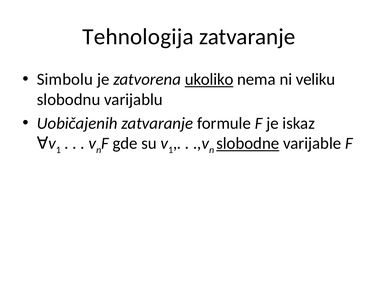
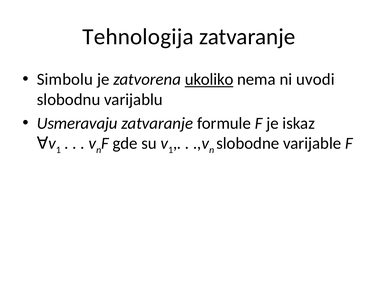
veliku: veliku -> uvodi
Uobičajenih: Uobičajenih -> Usmeravaju
slobodne underline: present -> none
